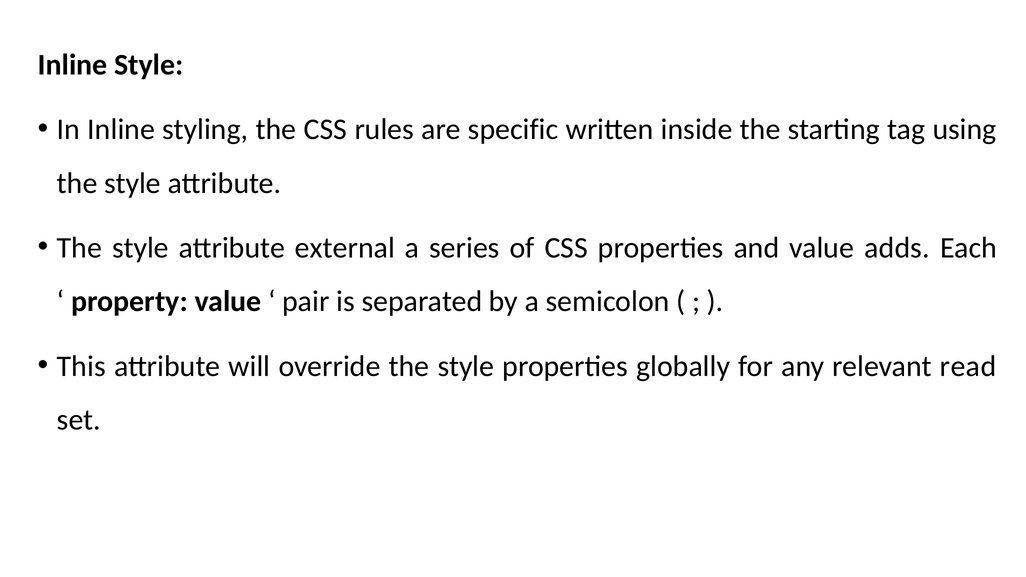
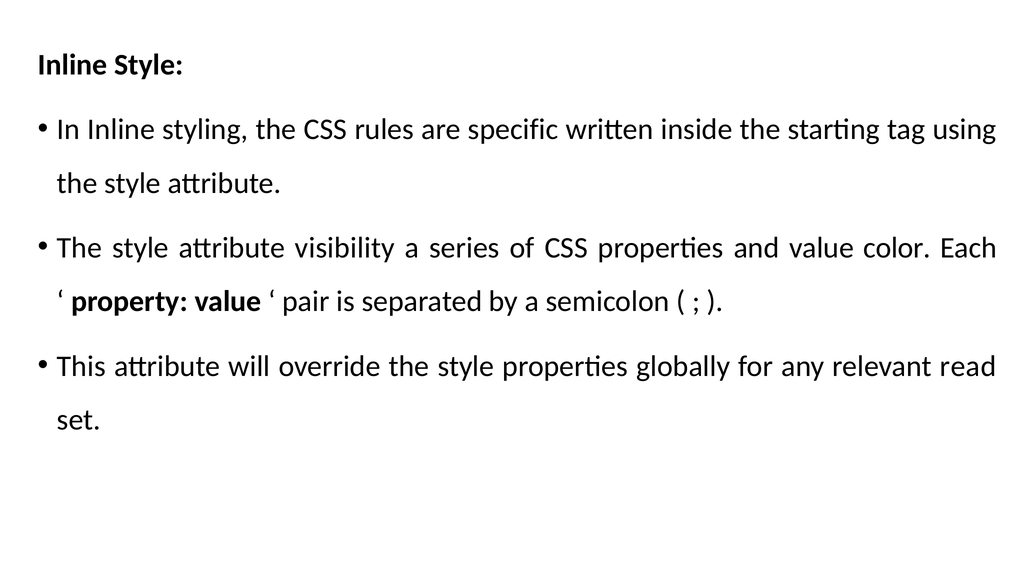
external: external -> visibility
adds: adds -> color
